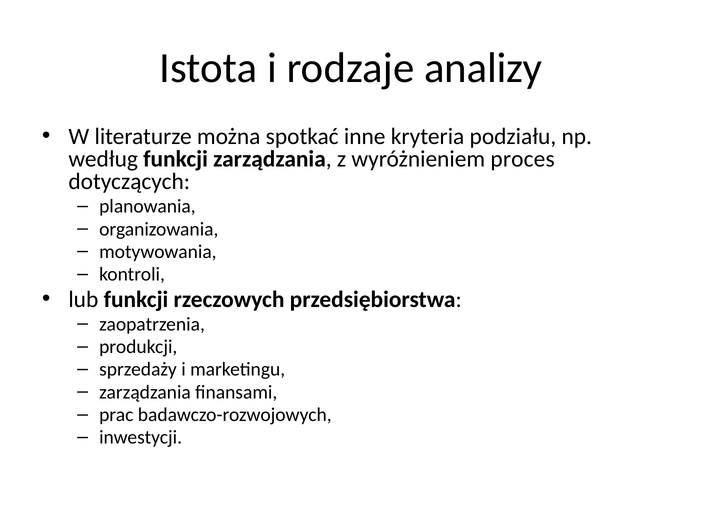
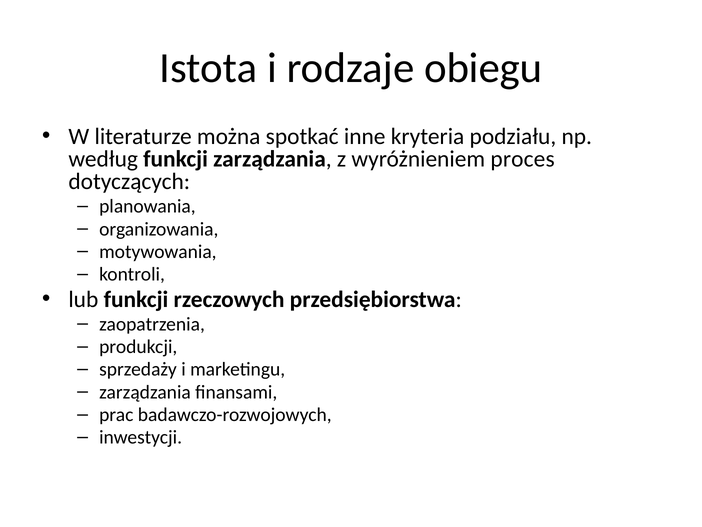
analizy: analizy -> obiegu
